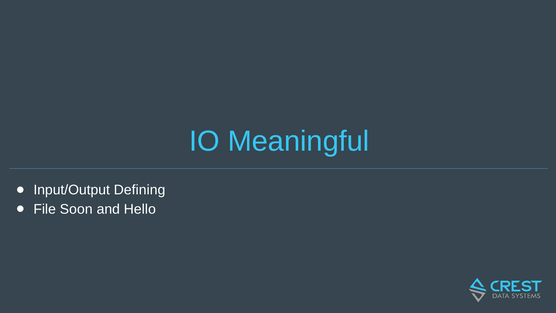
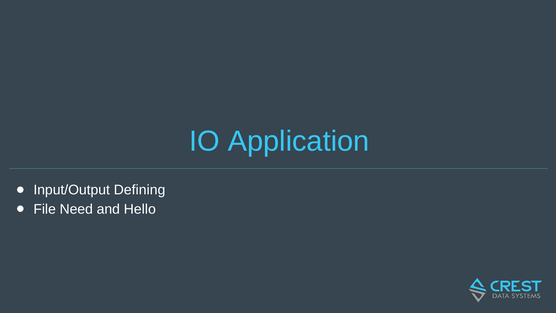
Meaningful: Meaningful -> Application
Soon: Soon -> Need
